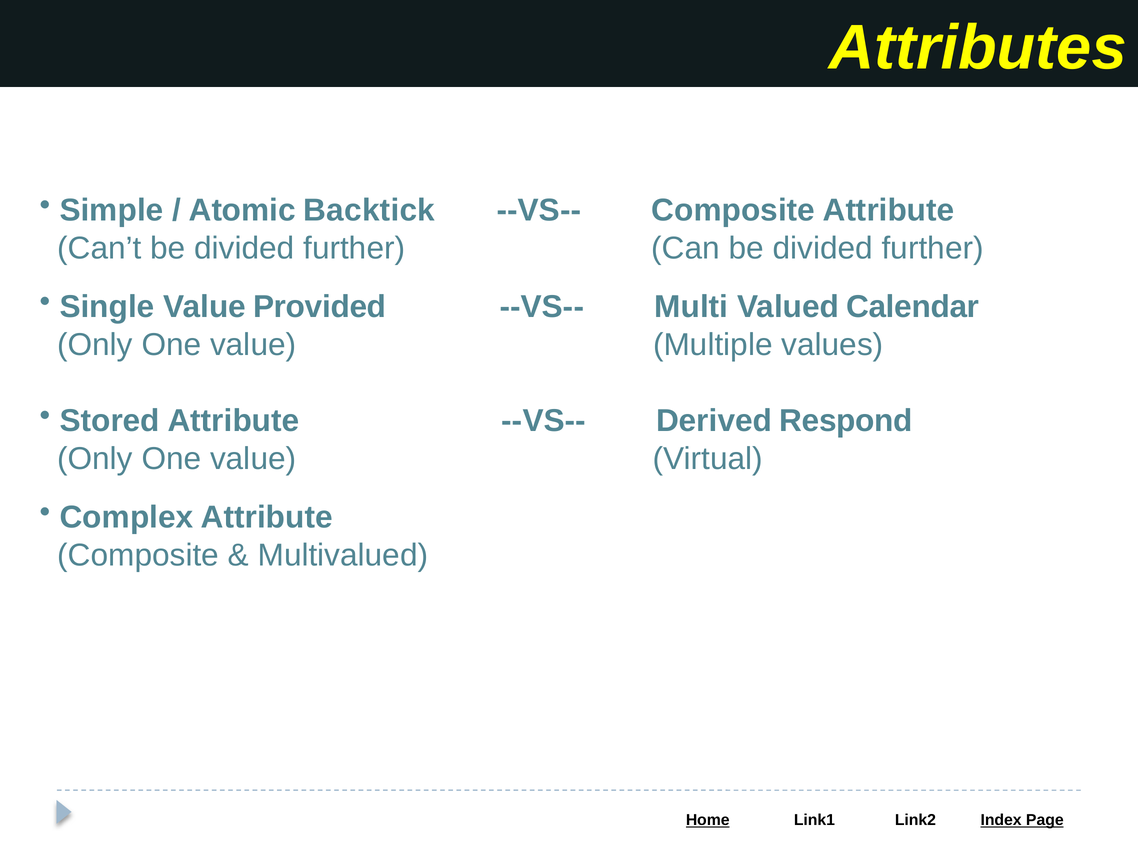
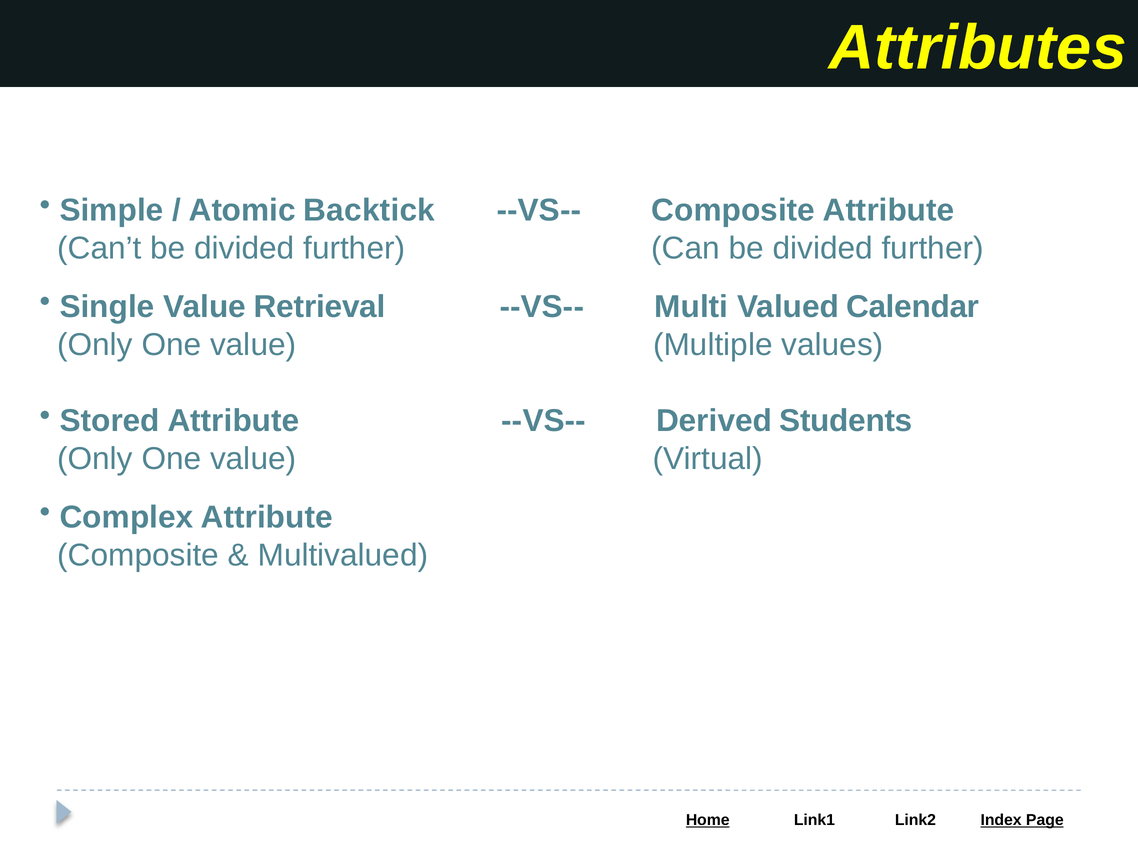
Provided: Provided -> Retrieval
Respond: Respond -> Students
